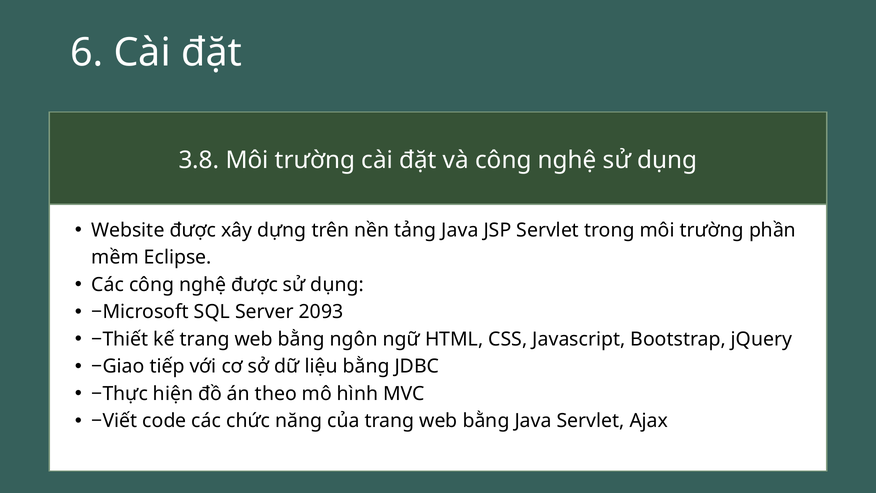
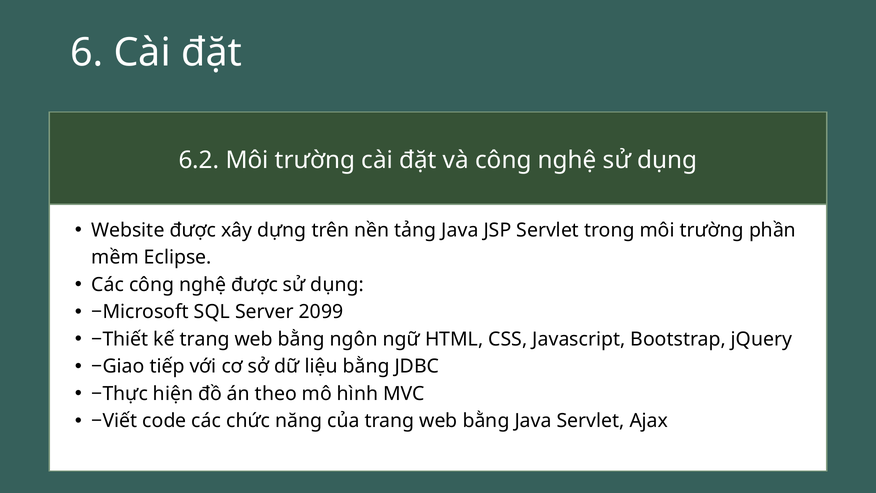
3.8: 3.8 -> 6.2
2093: 2093 -> 2099
